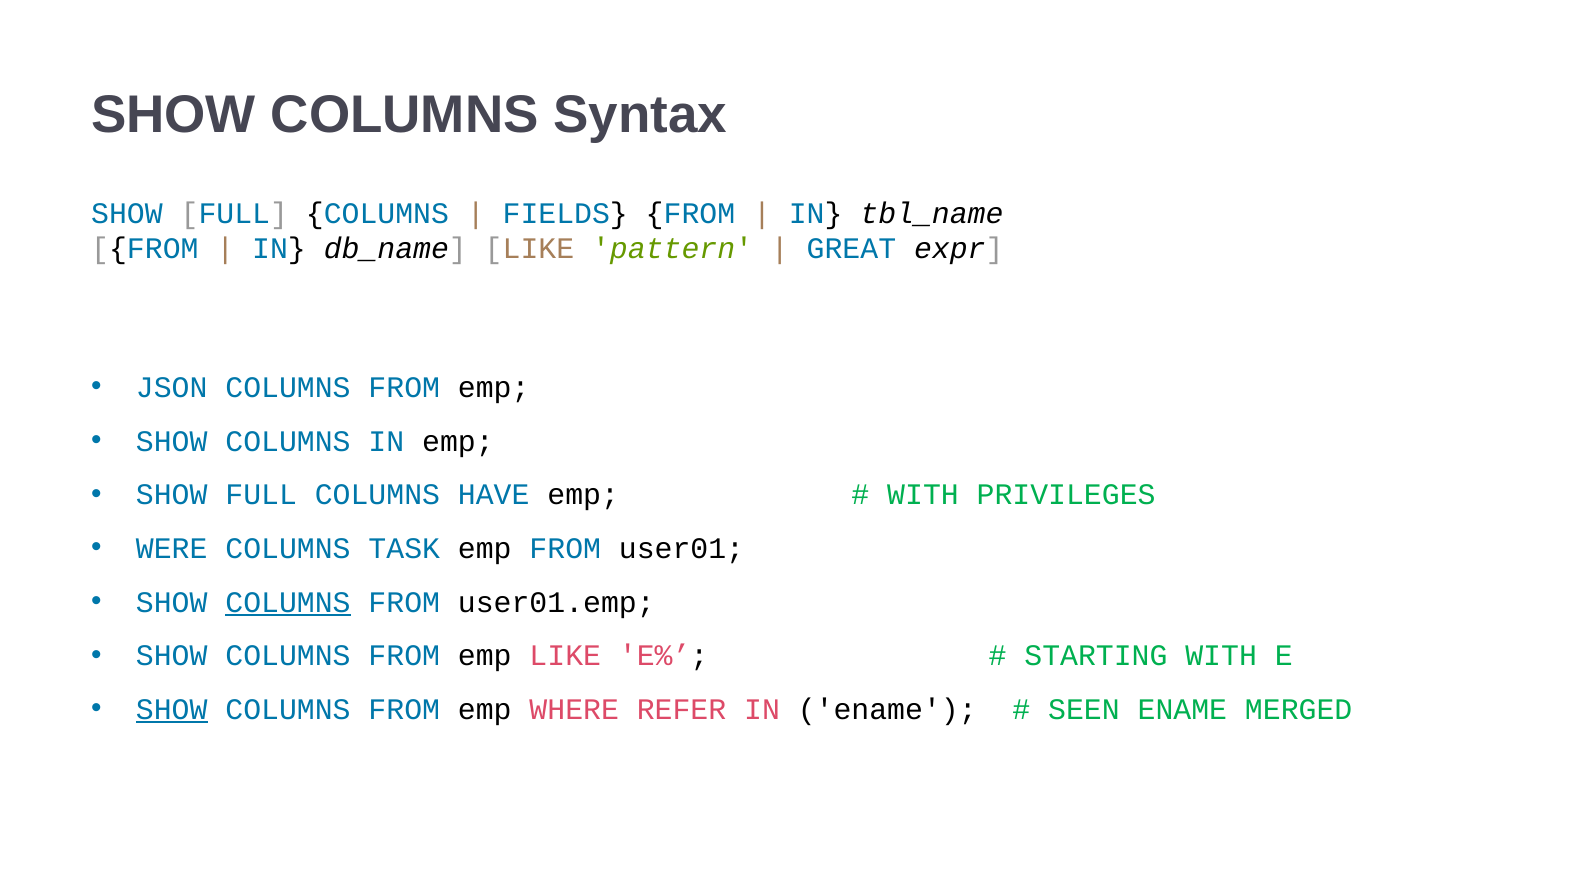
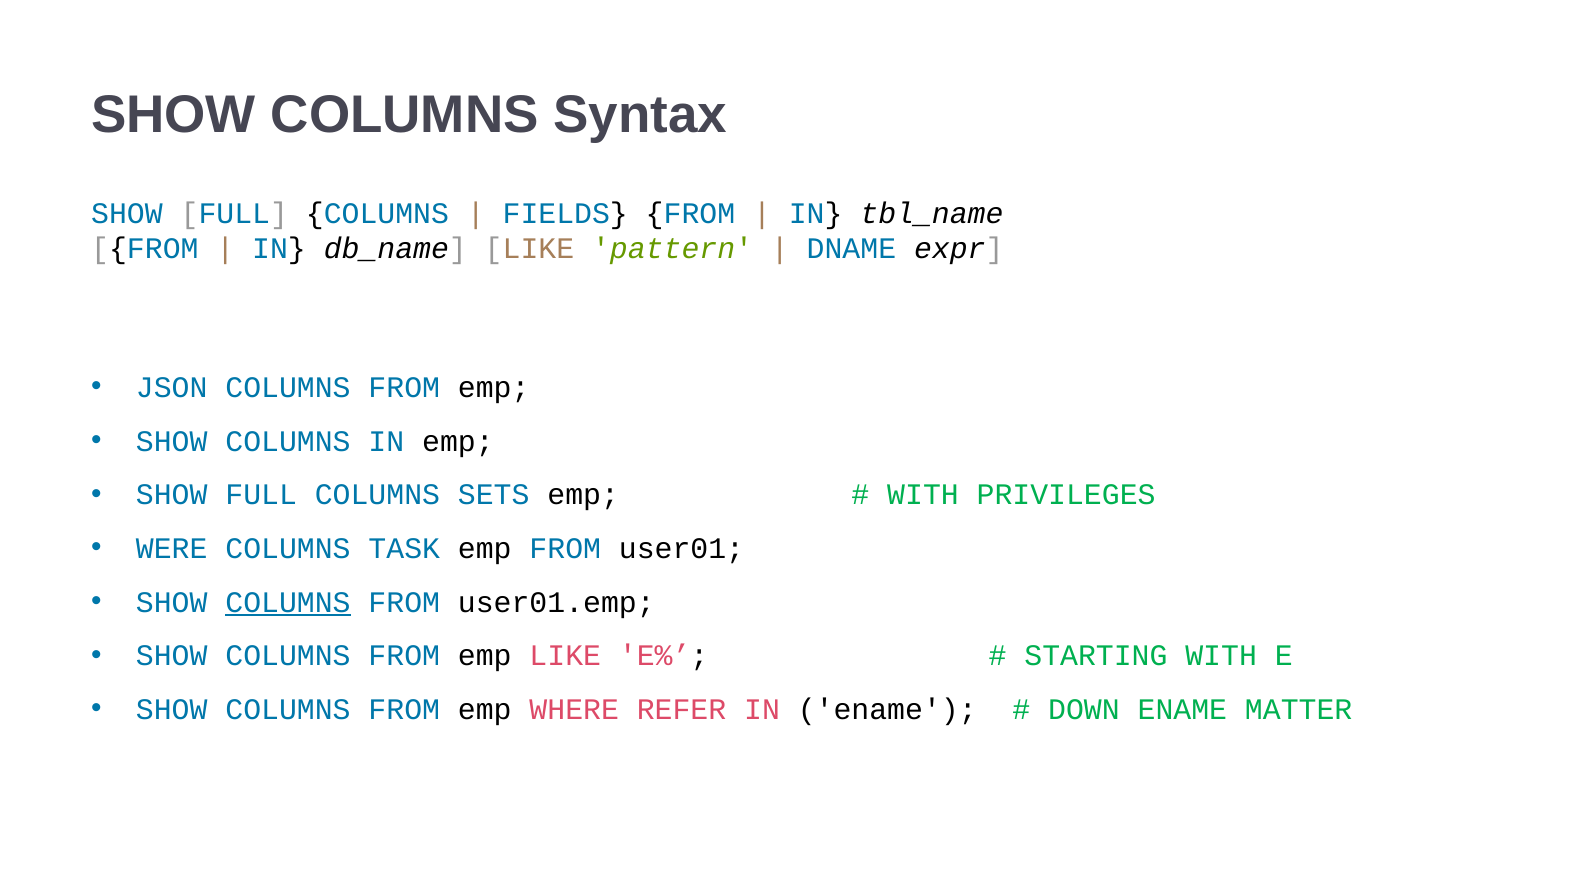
GREAT: GREAT -> DNAME
HAVE: HAVE -> SETS
SHOW at (172, 710) underline: present -> none
SEEN: SEEN -> DOWN
MERGED: MERGED -> MATTER
